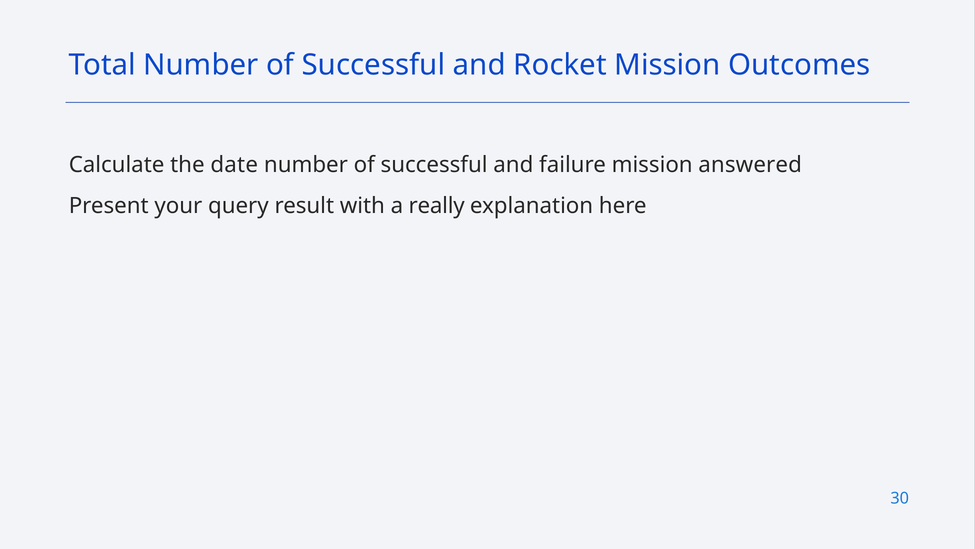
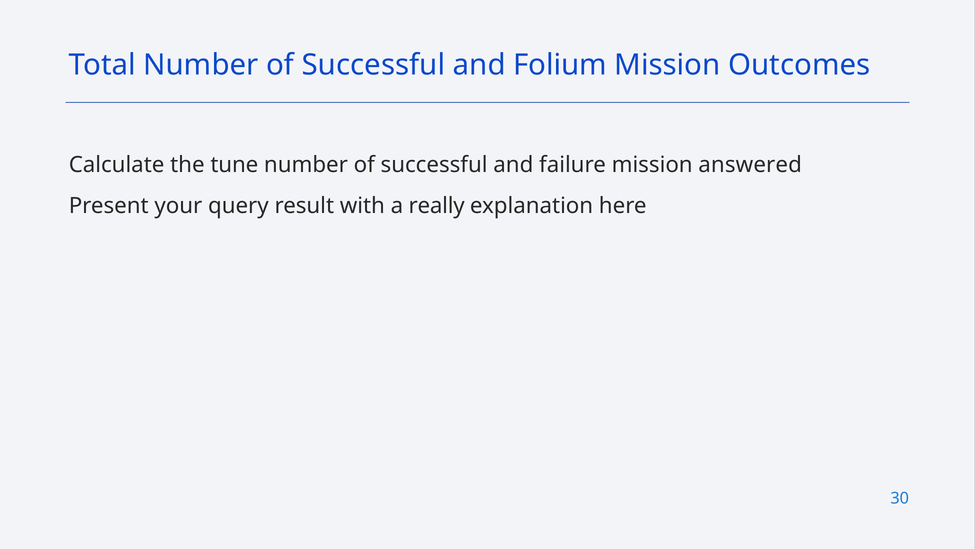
Rocket: Rocket -> Folium
date: date -> tune
